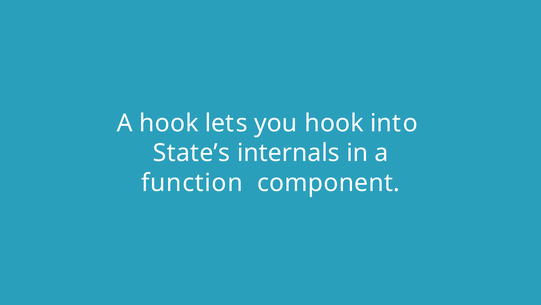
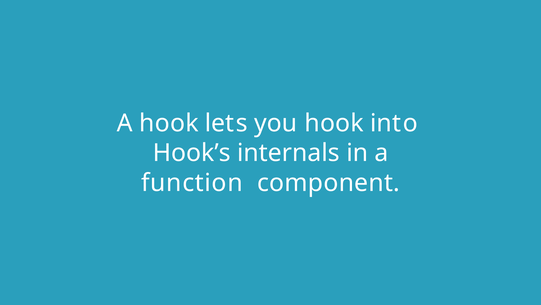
State’s: State’s -> Hook’s
